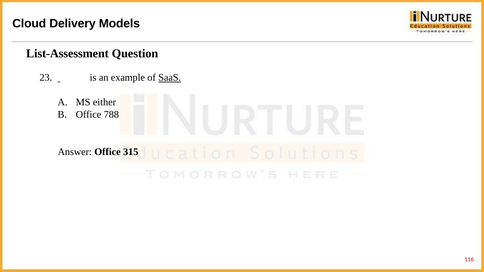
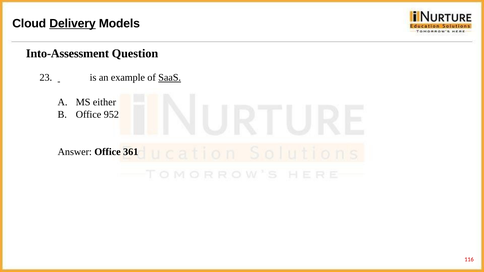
Delivery underline: none -> present
List-Assessment: List-Assessment -> Into-Assessment
788: 788 -> 952
315: 315 -> 361
